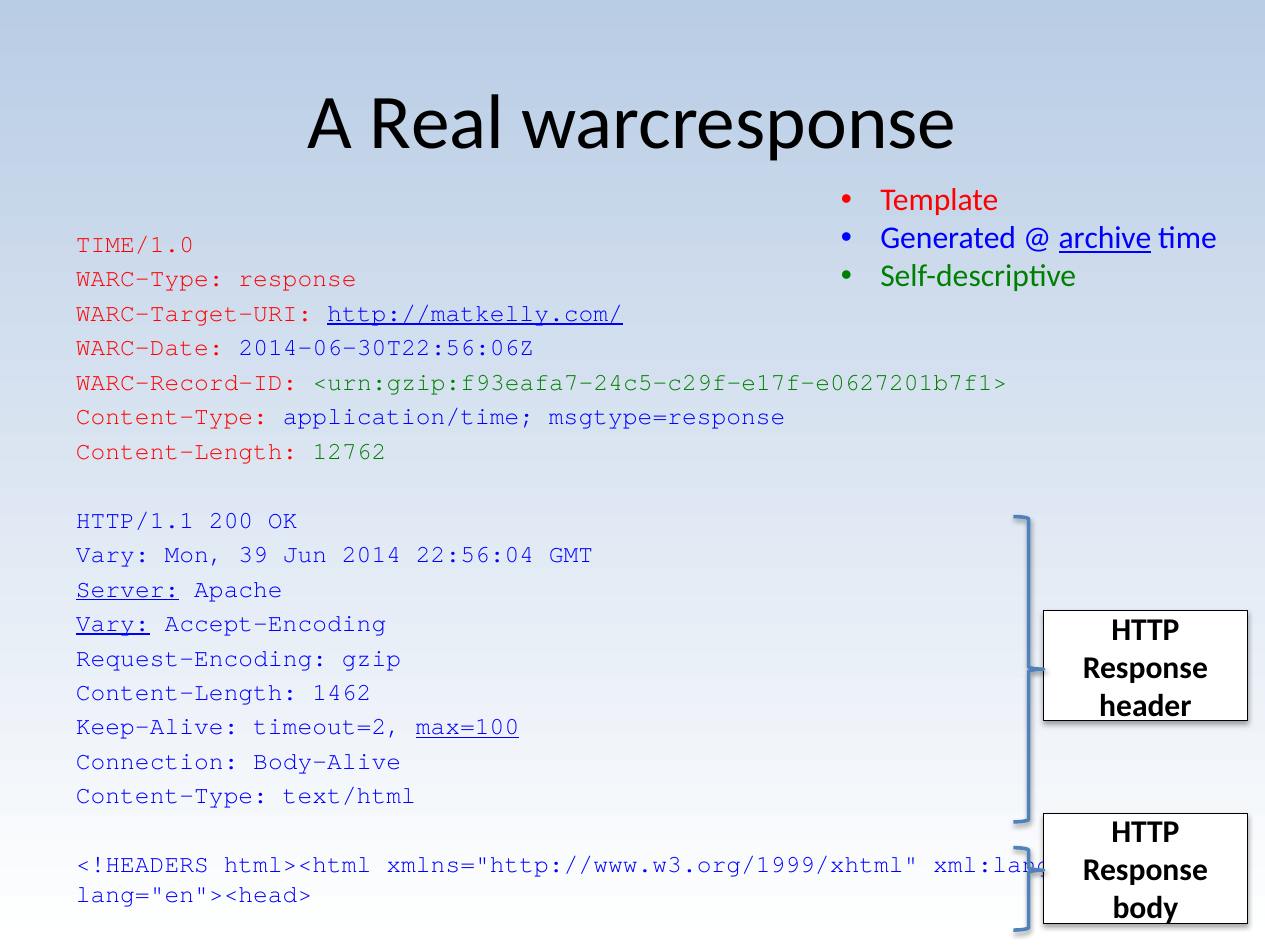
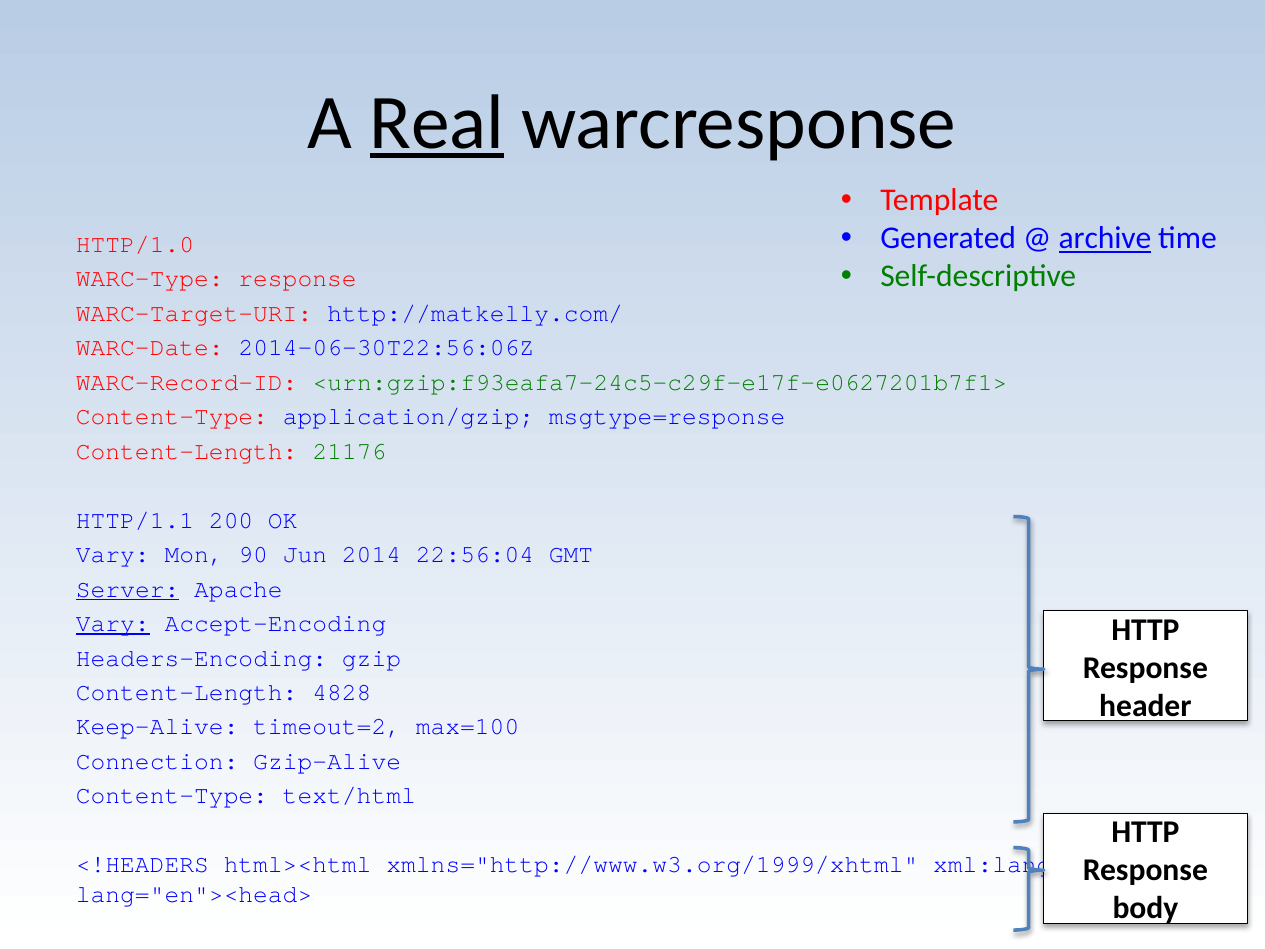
Real underline: none -> present
TIME/1.0: TIME/1.0 -> HTTP/1.0
http://matkelly.com/ underline: present -> none
application/time: application/time -> application/gzip
12762: 12762 -> 21176
39: 39 -> 90
Request-Encoding: Request-Encoding -> Headers-Encoding
1462: 1462 -> 4828
max=100 underline: present -> none
Body-Alive: Body-Alive -> Gzip-Alive
